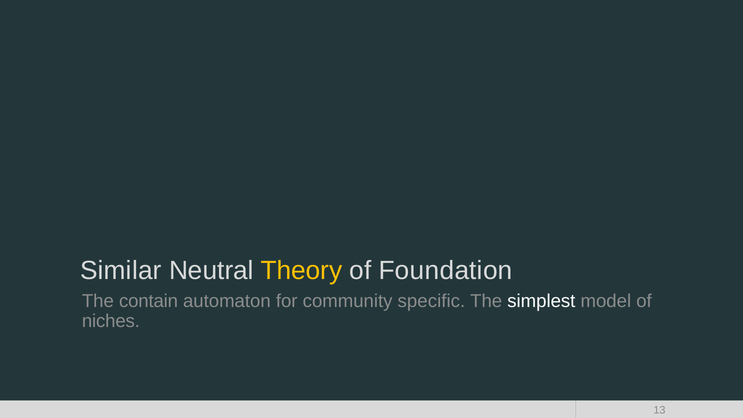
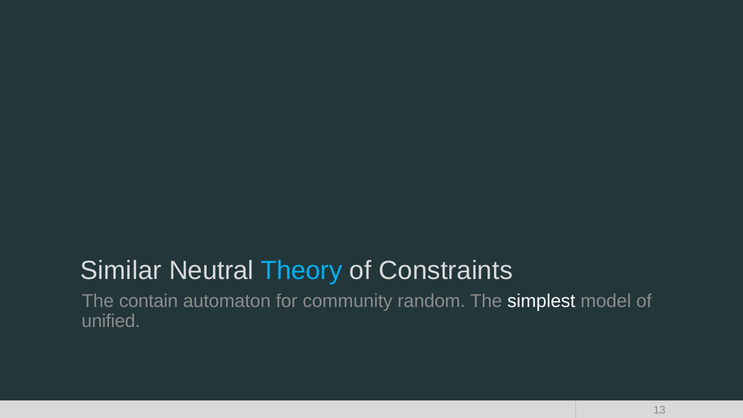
Theory colour: yellow -> light blue
Foundation: Foundation -> Constraints
specific: specific -> random
niches: niches -> unified
